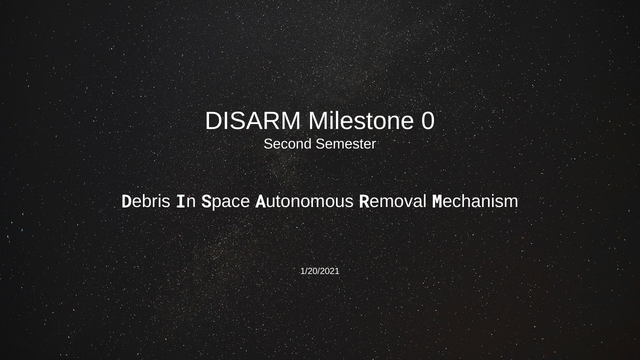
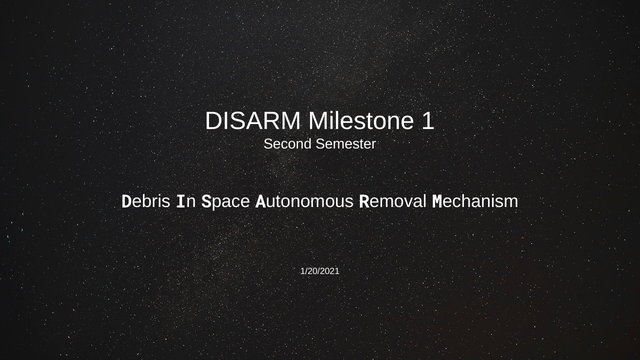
0: 0 -> 1
